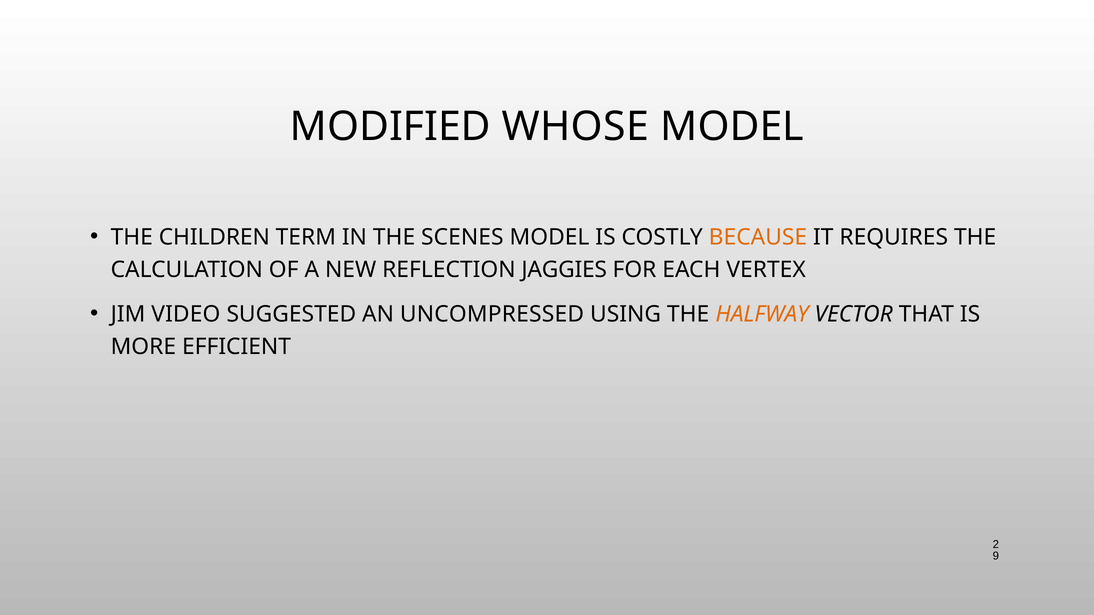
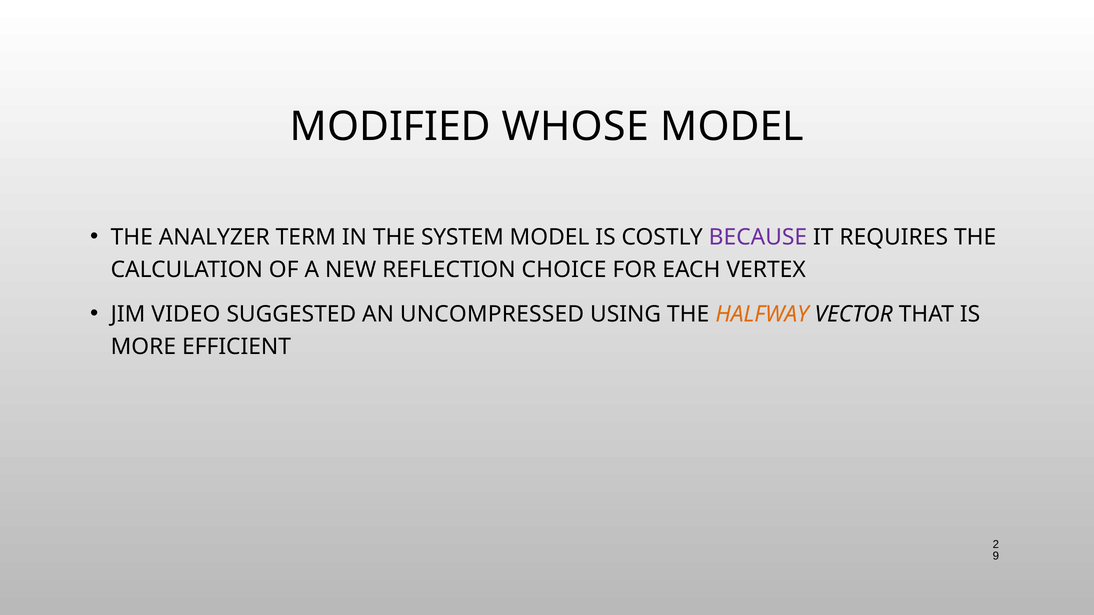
CHILDREN: CHILDREN -> ANALYZER
SCENES: SCENES -> SYSTEM
BECAUSE colour: orange -> purple
JAGGIES: JAGGIES -> CHOICE
